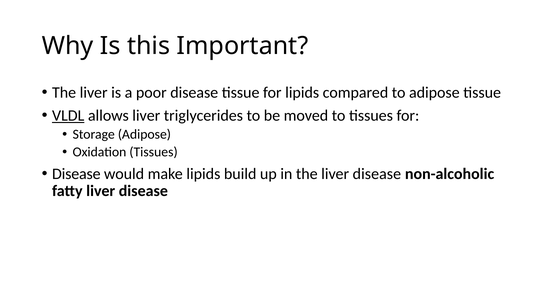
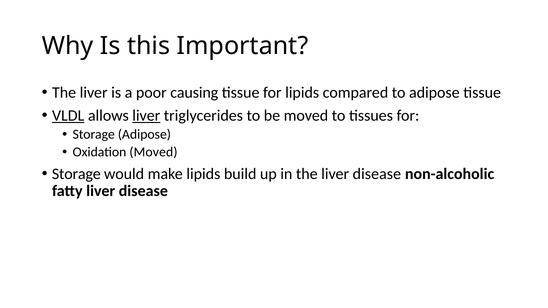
poor disease: disease -> causing
liver at (146, 116) underline: none -> present
Oxidation Tissues: Tissues -> Moved
Disease at (76, 174): Disease -> Storage
